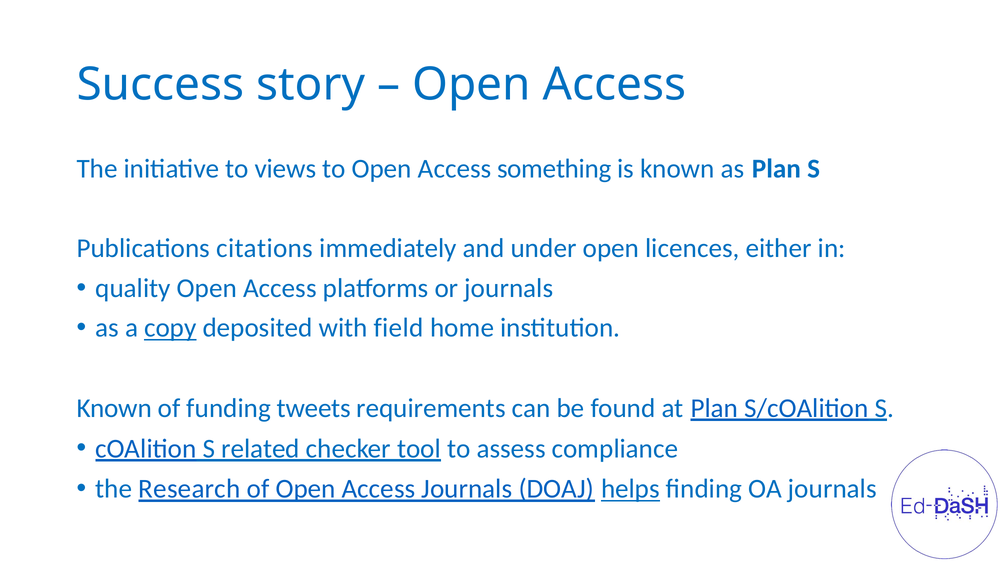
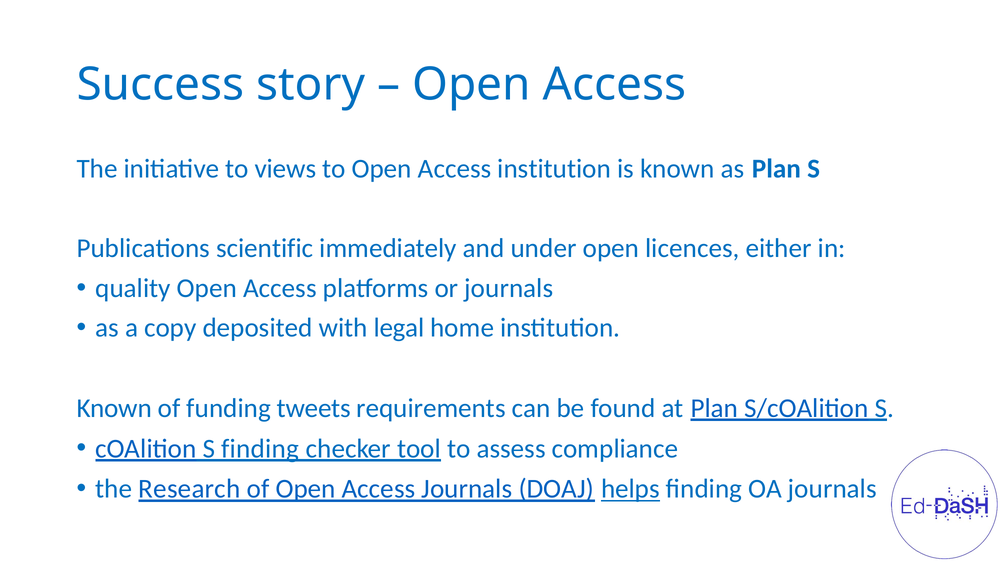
Access something: something -> institution
citations: citations -> scientific
copy underline: present -> none
field: field -> legal
S related: related -> finding
